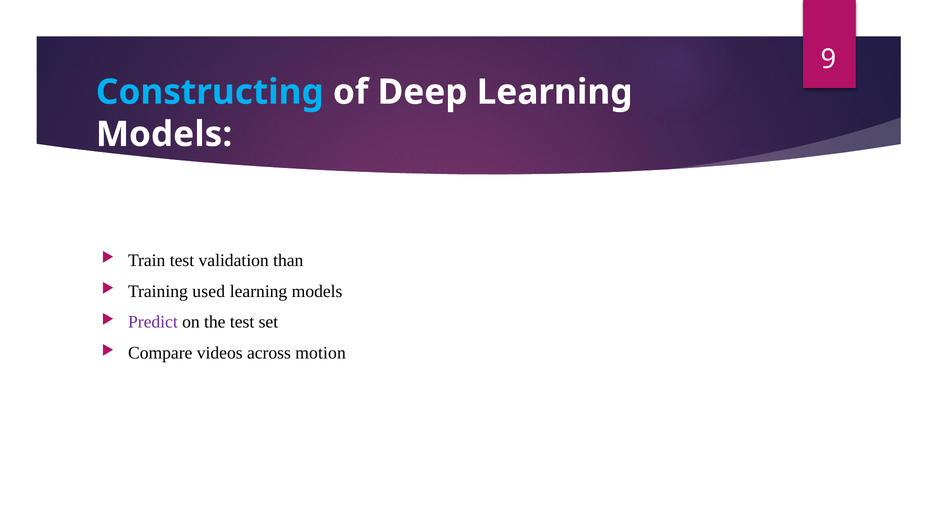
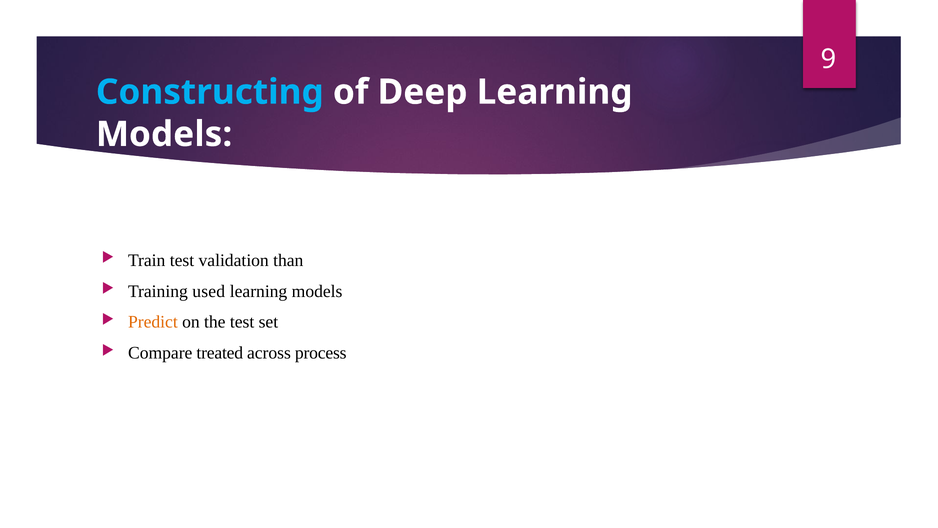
Predict colour: purple -> orange
videos: videos -> treated
motion: motion -> process
